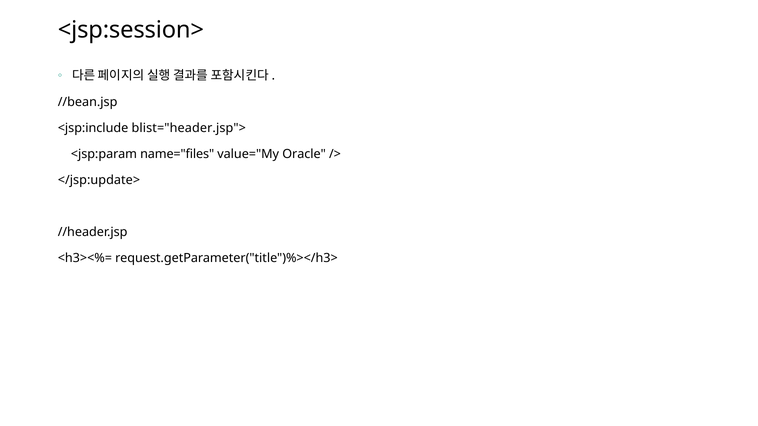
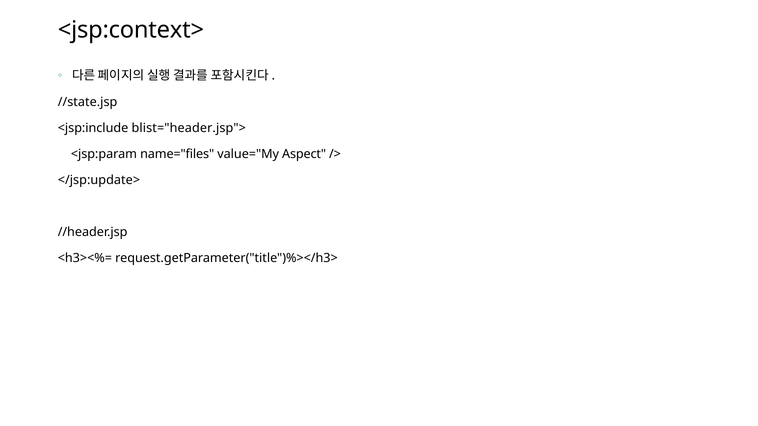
<jsp:session>: <jsp:session> -> <jsp:context>
//bean.jsp: //bean.jsp -> //state.jsp
Oracle: Oracle -> Aspect
